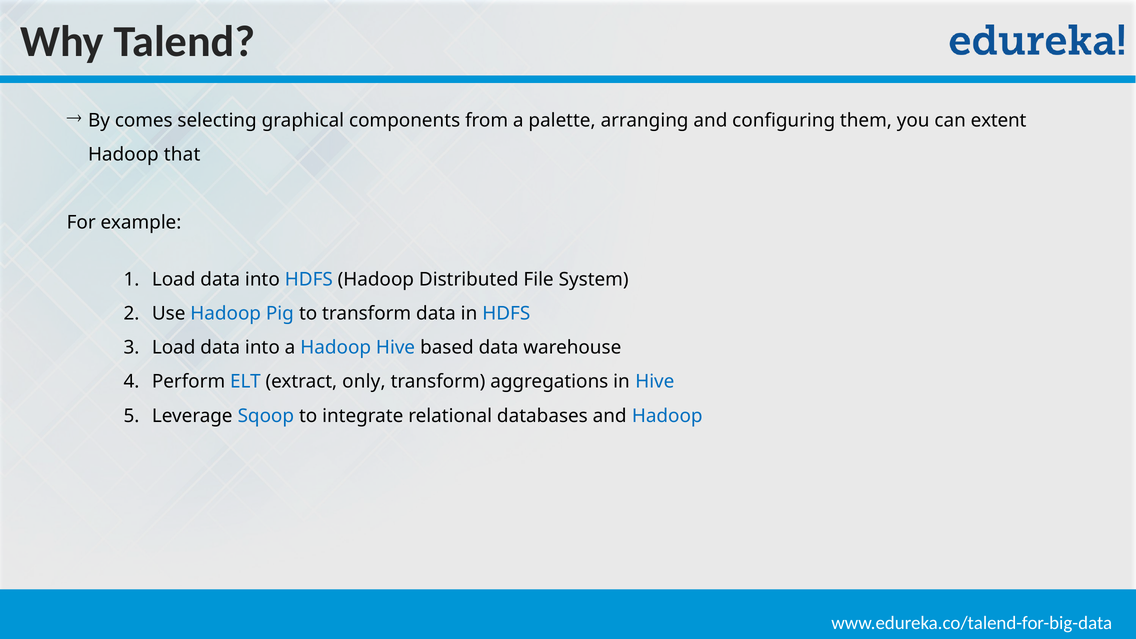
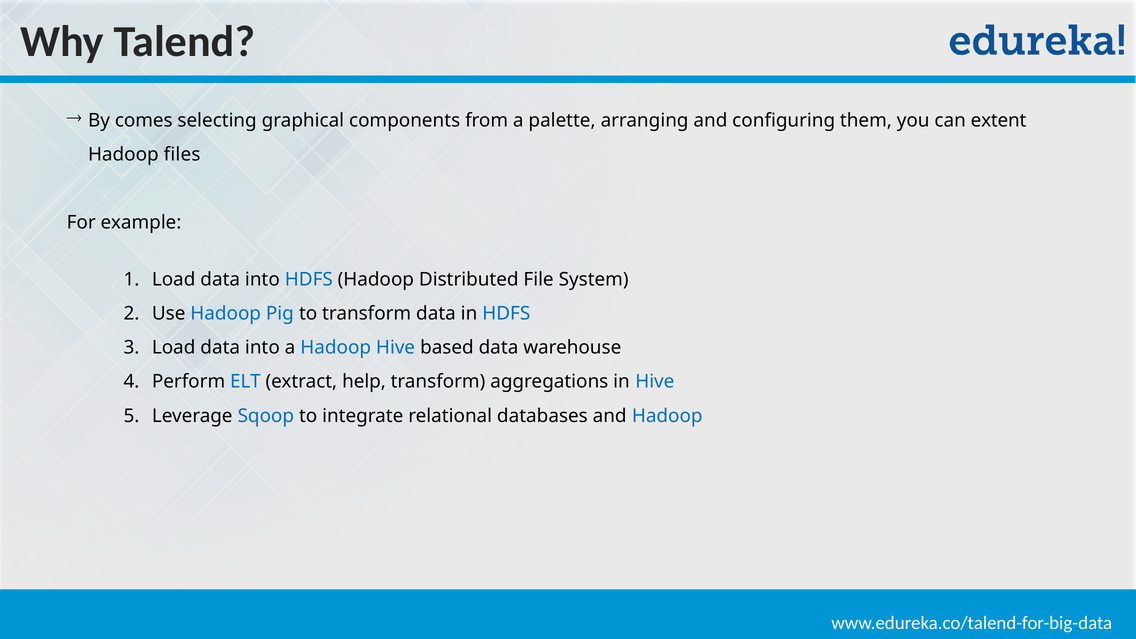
that: that -> files
only: only -> help
